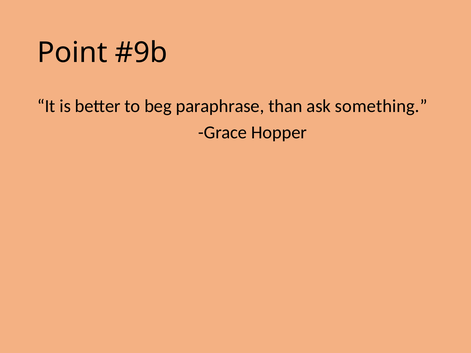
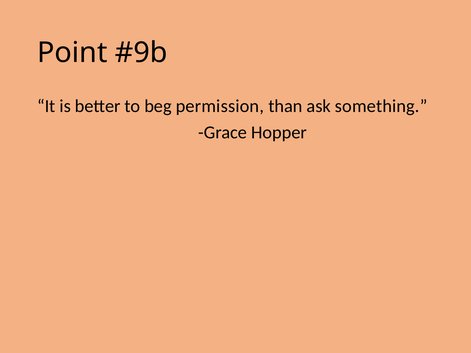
paraphrase: paraphrase -> permission
